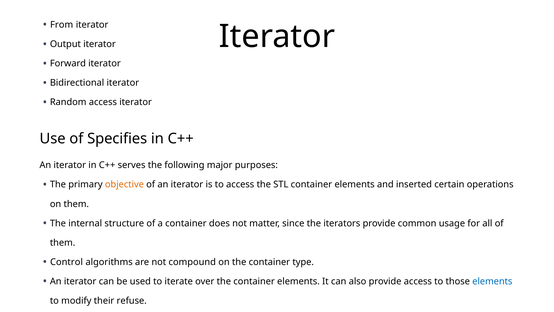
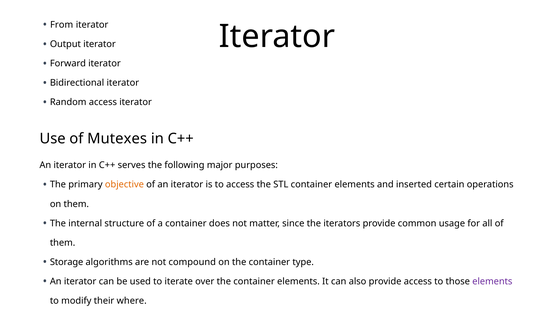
Specifies: Specifies -> Mutexes
Control: Control -> Storage
elements at (492, 281) colour: blue -> purple
refuse: refuse -> where
